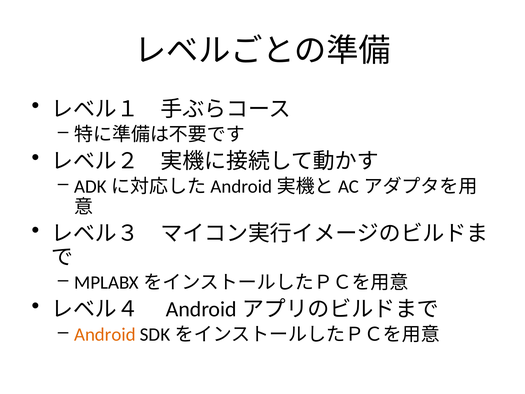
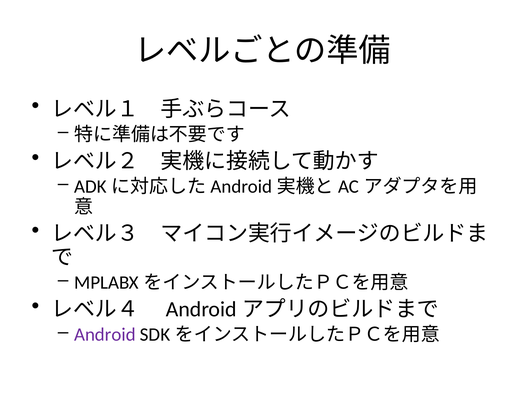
Android colour: orange -> purple
